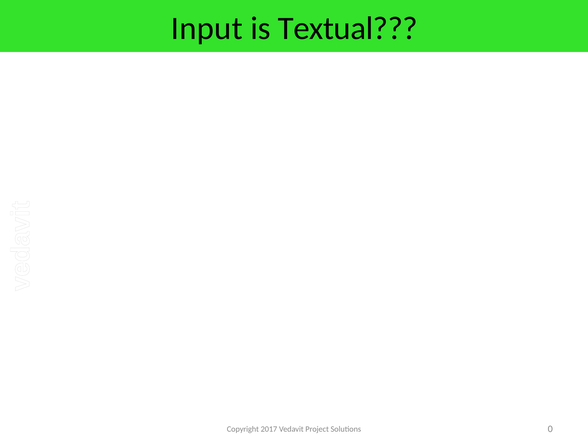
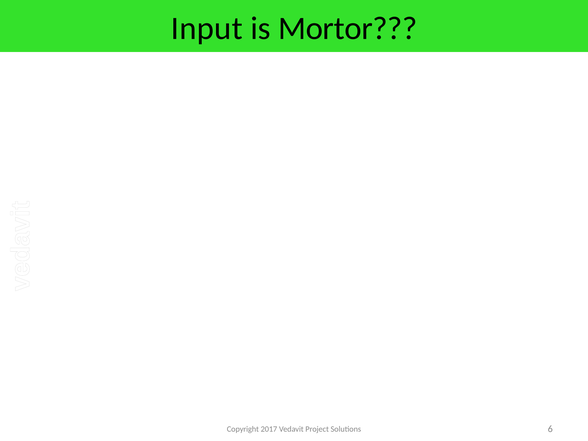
Textual: Textual -> Mortor
0: 0 -> 6
